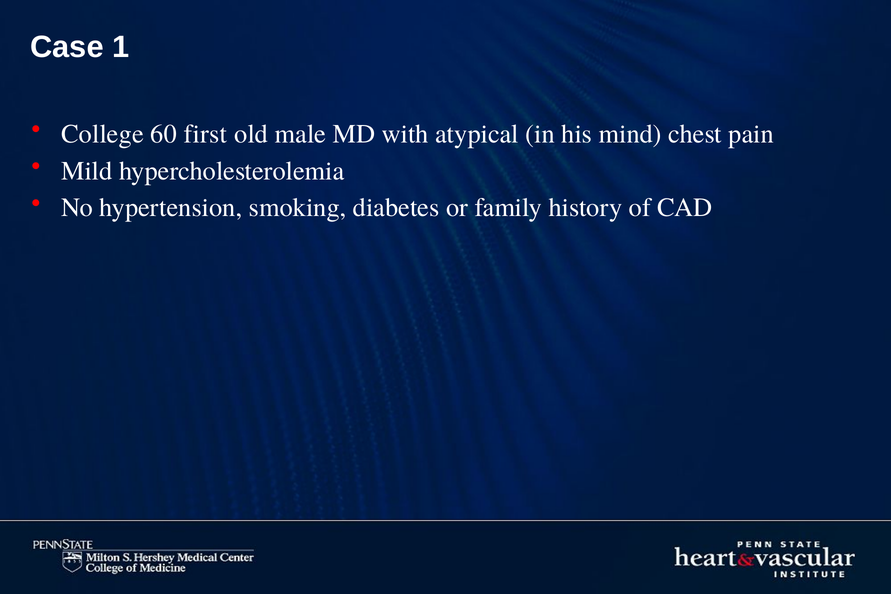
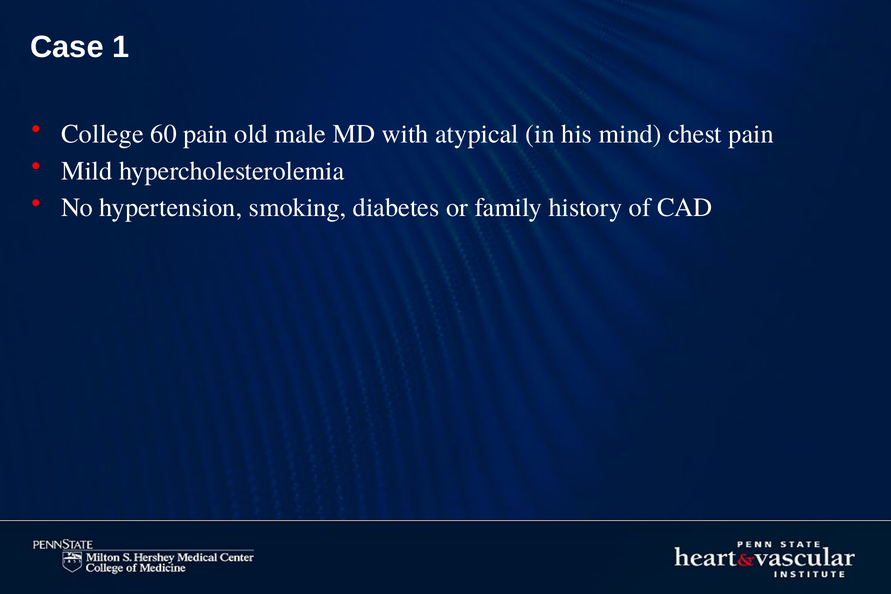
60 first: first -> pain
